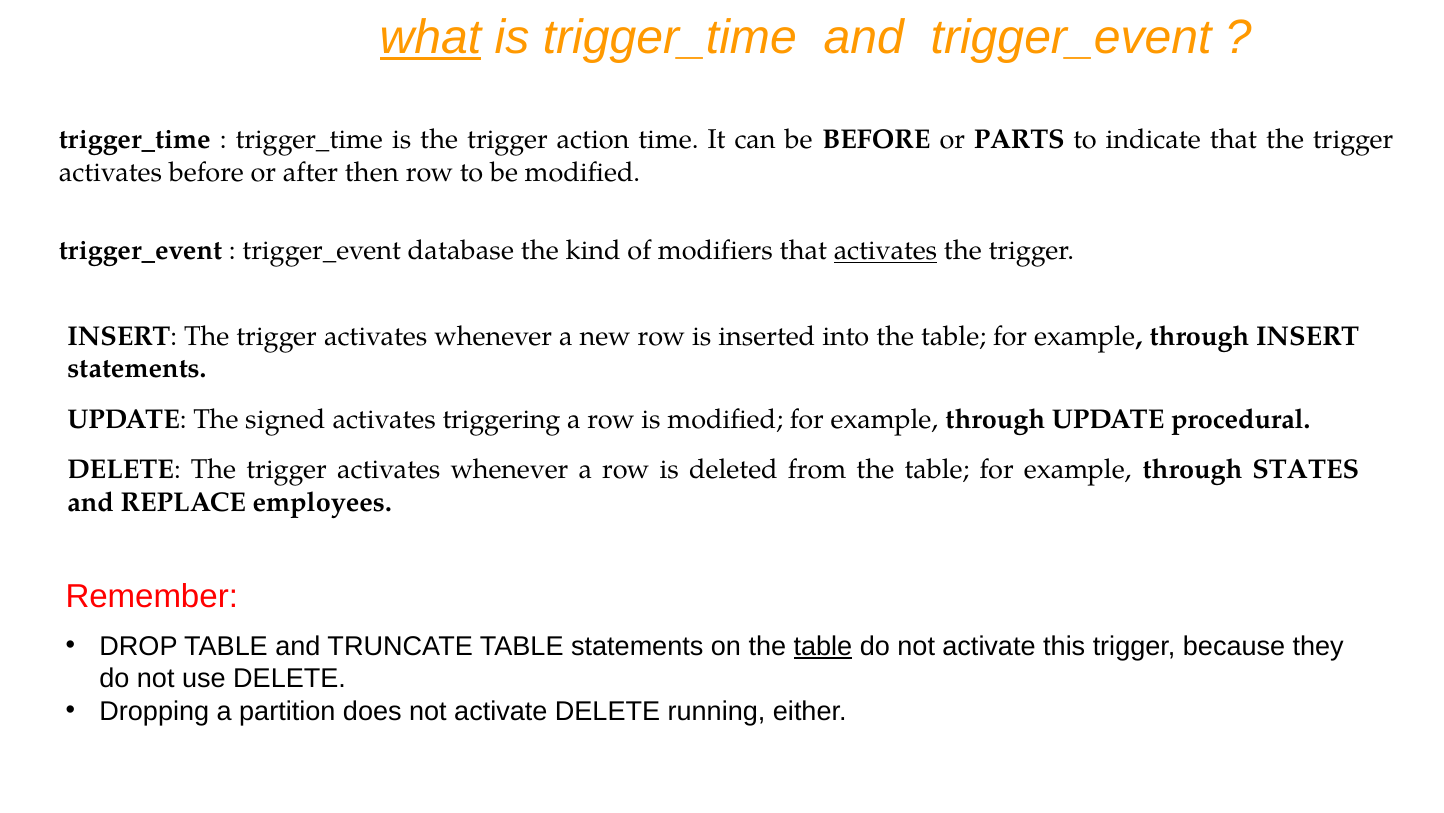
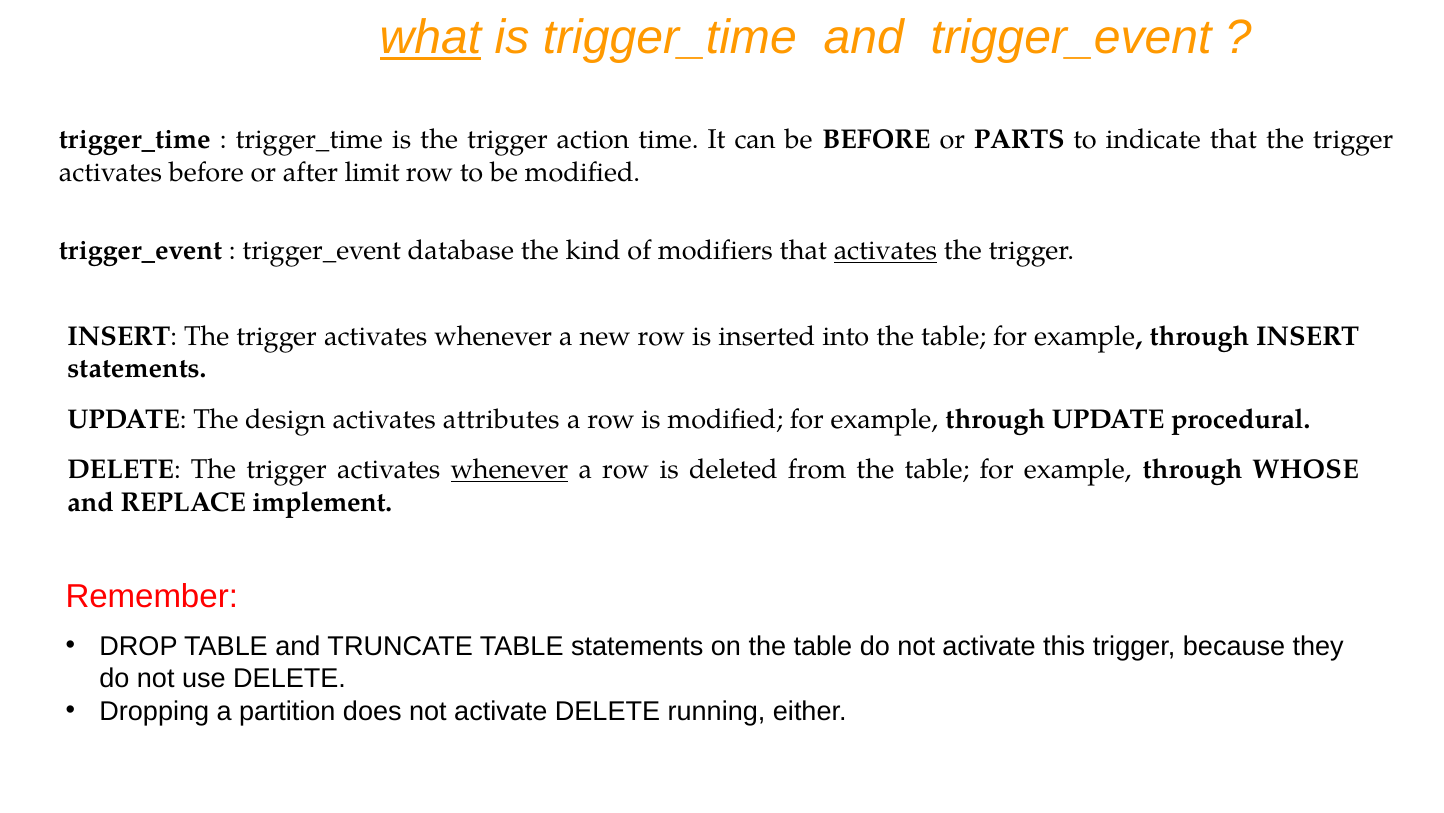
then: then -> limit
signed: signed -> design
triggering: triggering -> attributes
whenever at (509, 469) underline: none -> present
STATES: STATES -> WHOSE
employees: employees -> implement
table at (823, 646) underline: present -> none
